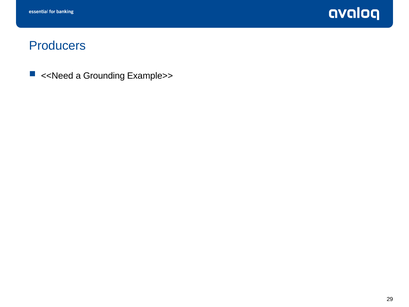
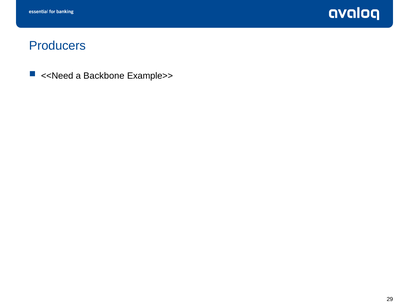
Grounding: Grounding -> Backbone
